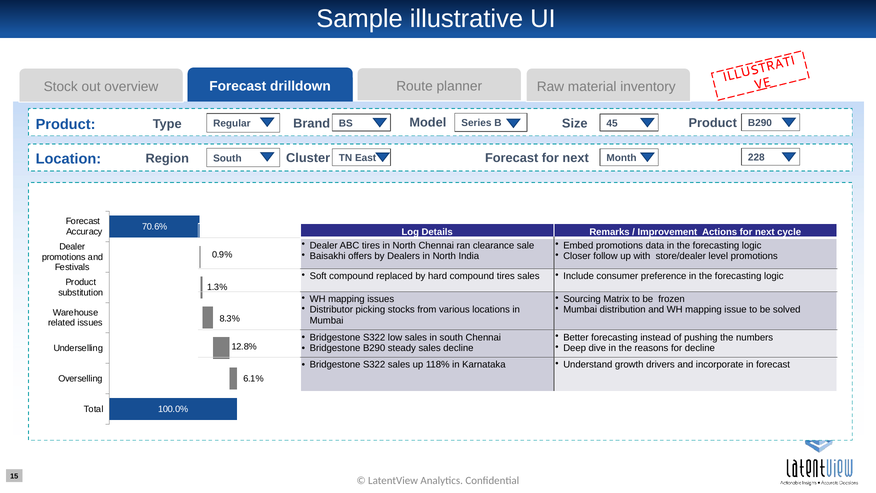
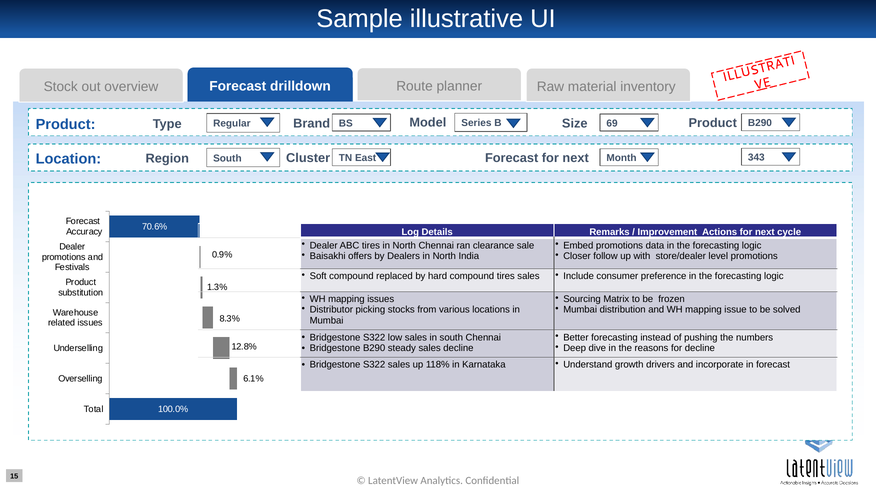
45: 45 -> 69
228: 228 -> 343
